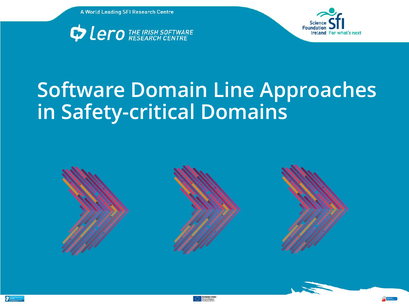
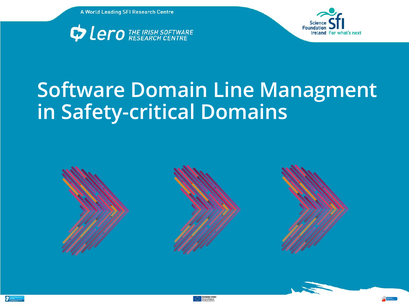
Approaches: Approaches -> Managment
